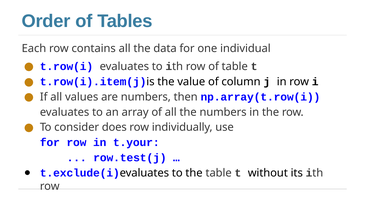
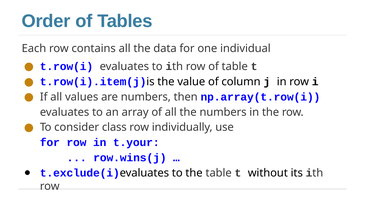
does: does -> class
row.test(j: row.test(j -> row.wins(j
